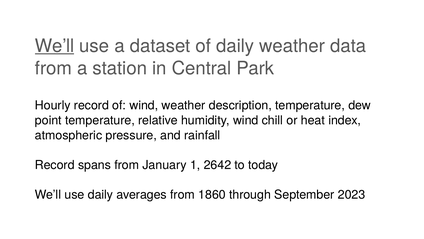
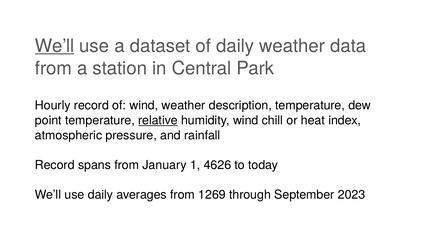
relative underline: none -> present
2642: 2642 -> 4626
1860: 1860 -> 1269
